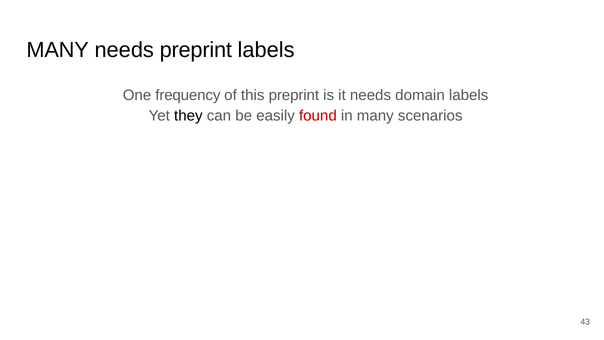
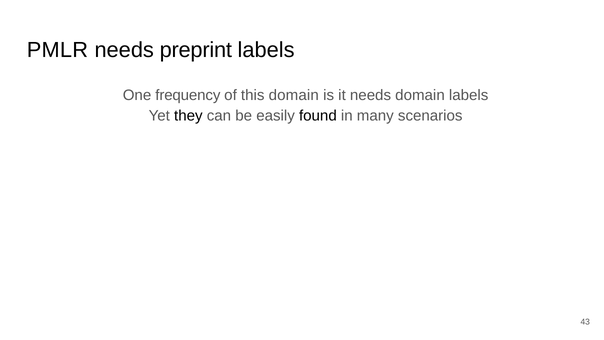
MANY at (58, 50): MANY -> PMLR
this preprint: preprint -> domain
found colour: red -> black
